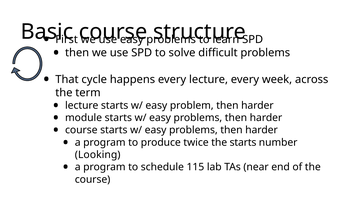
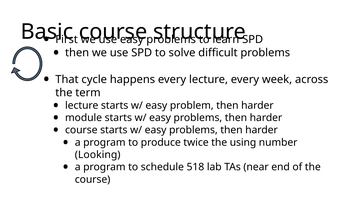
the starts: starts -> using
115: 115 -> 518
